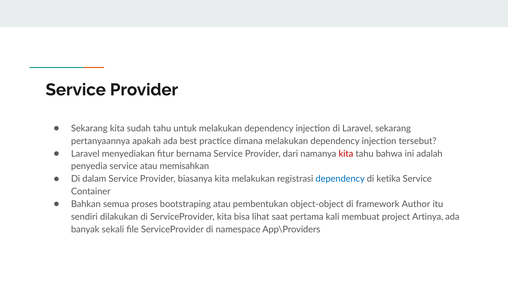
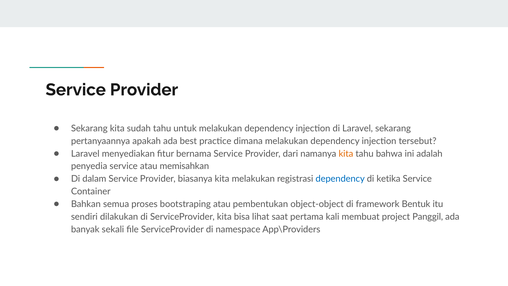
kita at (346, 154) colour: red -> orange
Author: Author -> Bentuk
Artinya: Artinya -> Panggil
